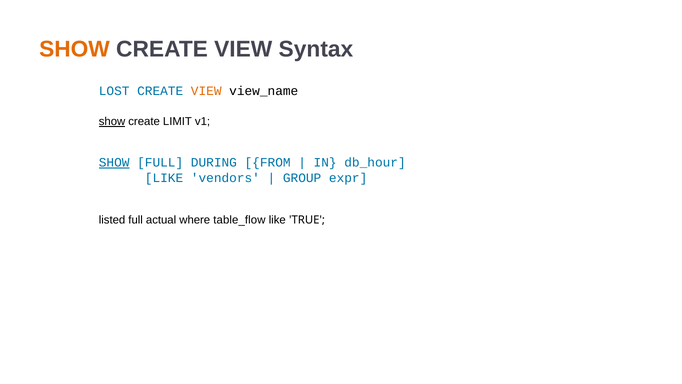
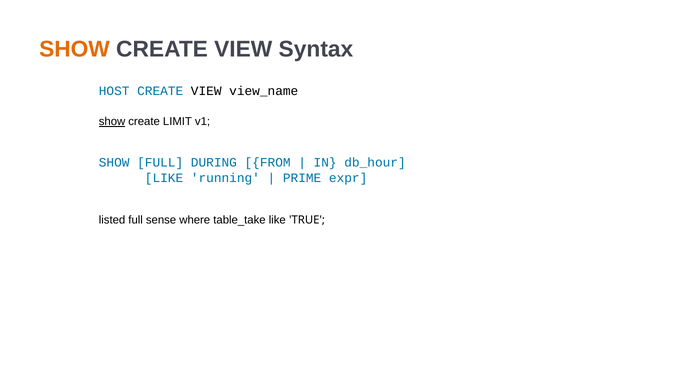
LOST: LOST -> HOST
VIEW at (206, 91) colour: orange -> black
SHOW at (114, 162) underline: present -> none
vendors: vendors -> running
GROUP: GROUP -> PRIME
actual: actual -> sense
table_flow: table_flow -> table_take
